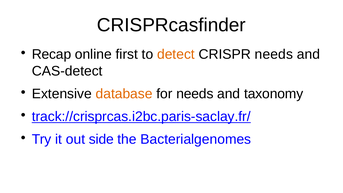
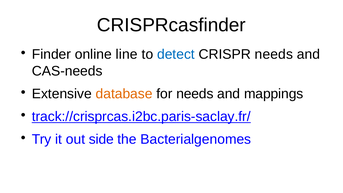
Recap: Recap -> Finder
first: first -> line
detect colour: orange -> blue
CAS-detect: CAS-detect -> CAS-needs
taxonomy: taxonomy -> mappings
